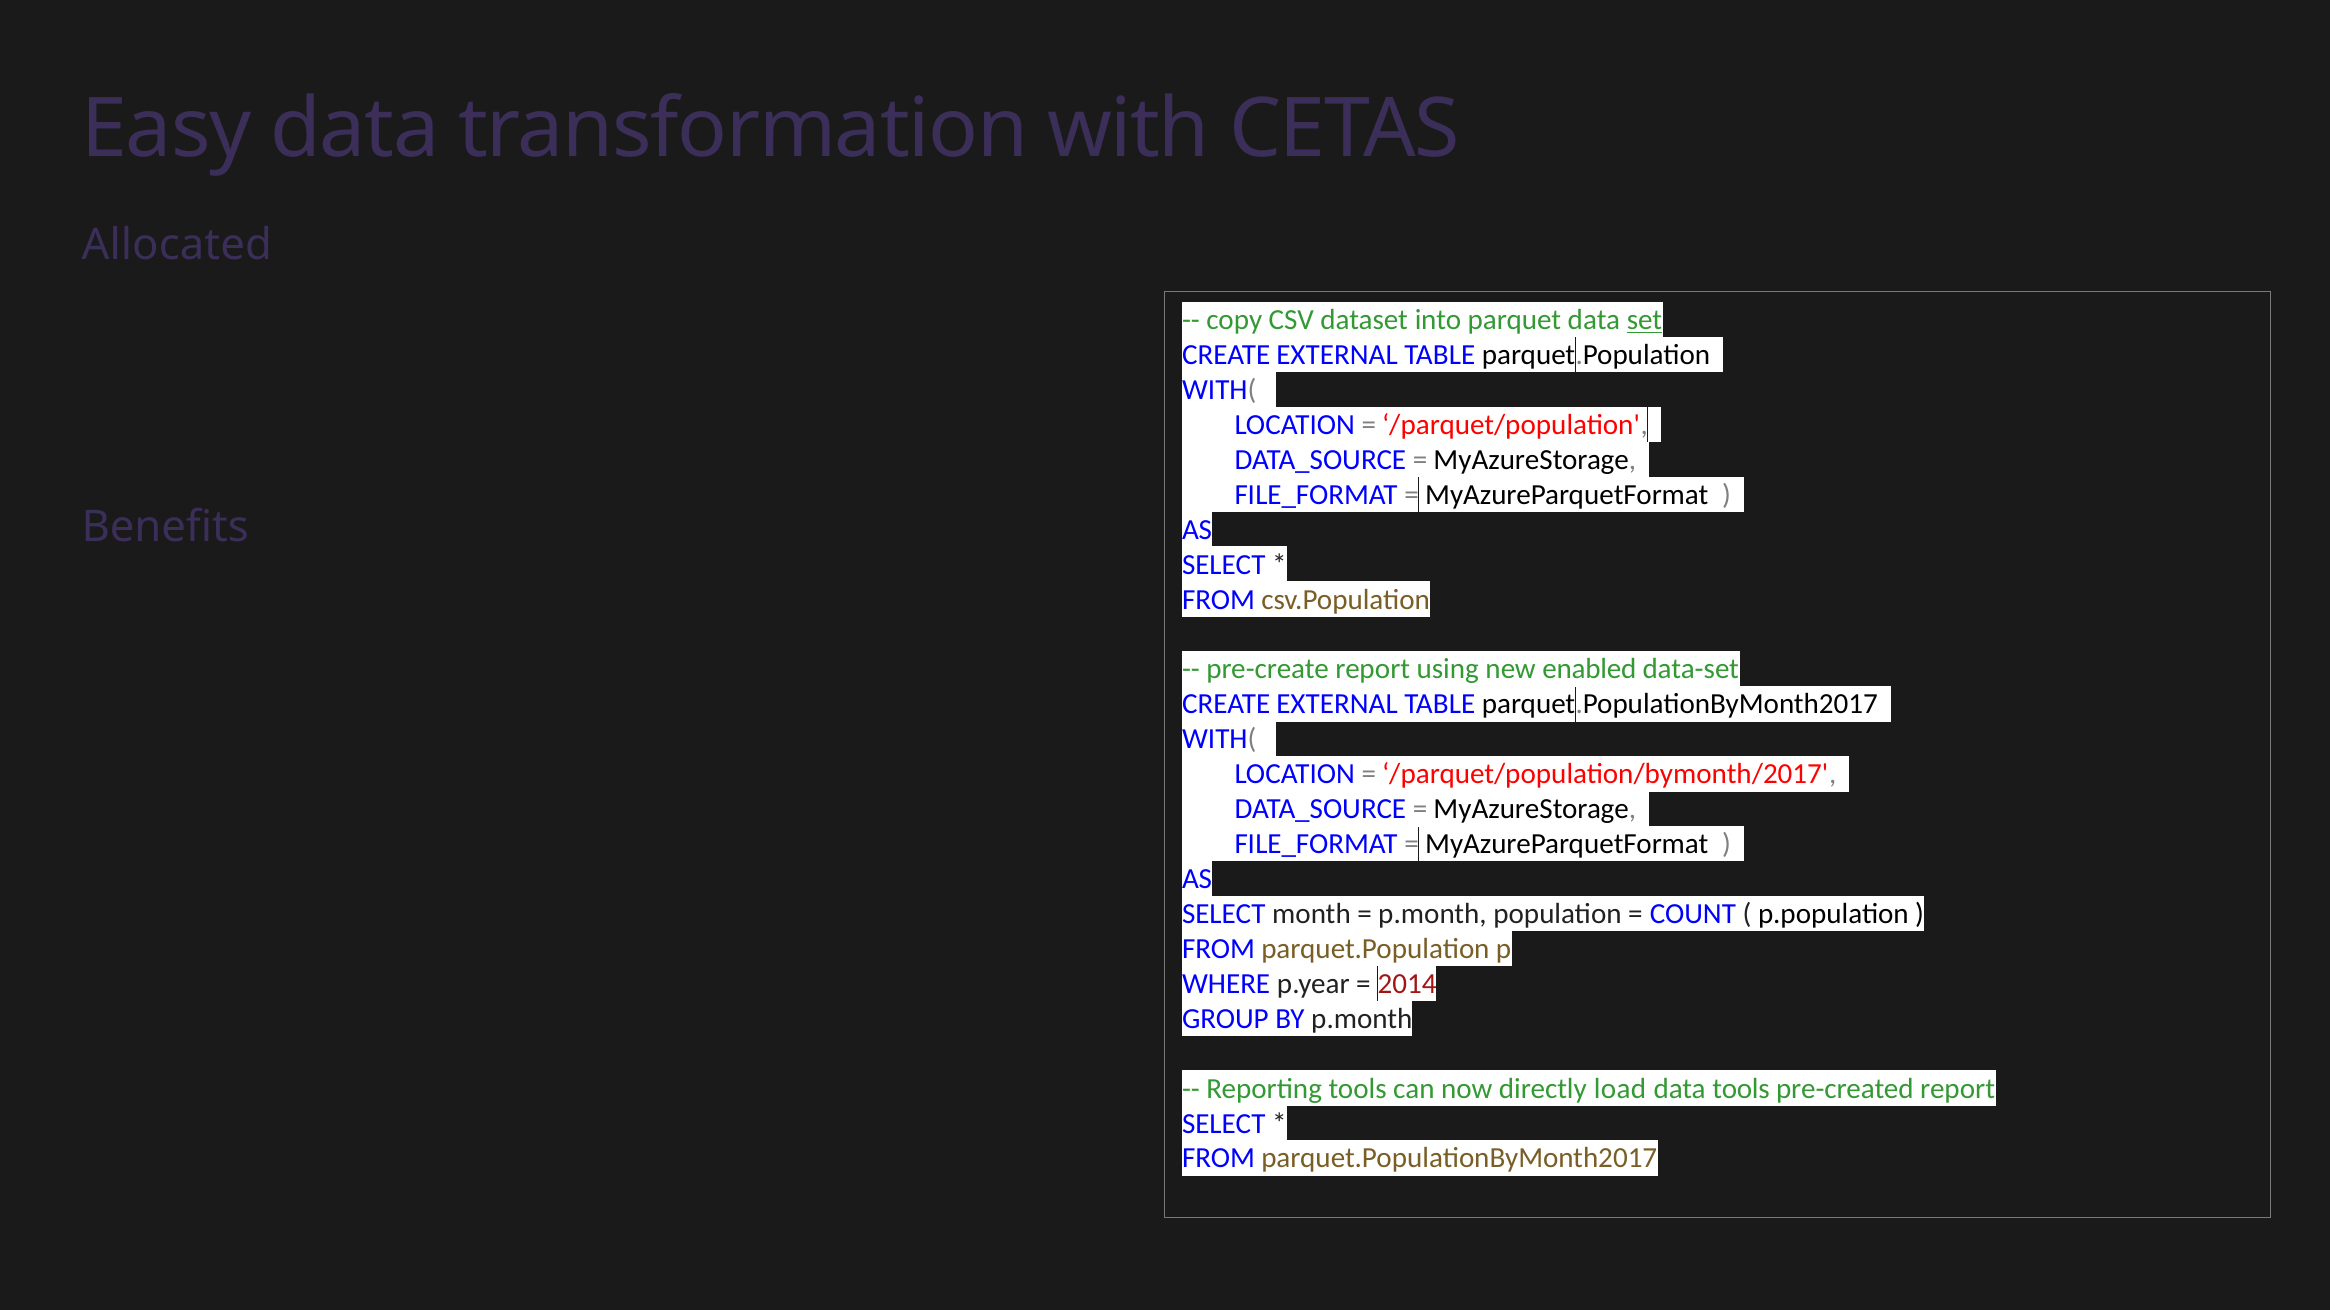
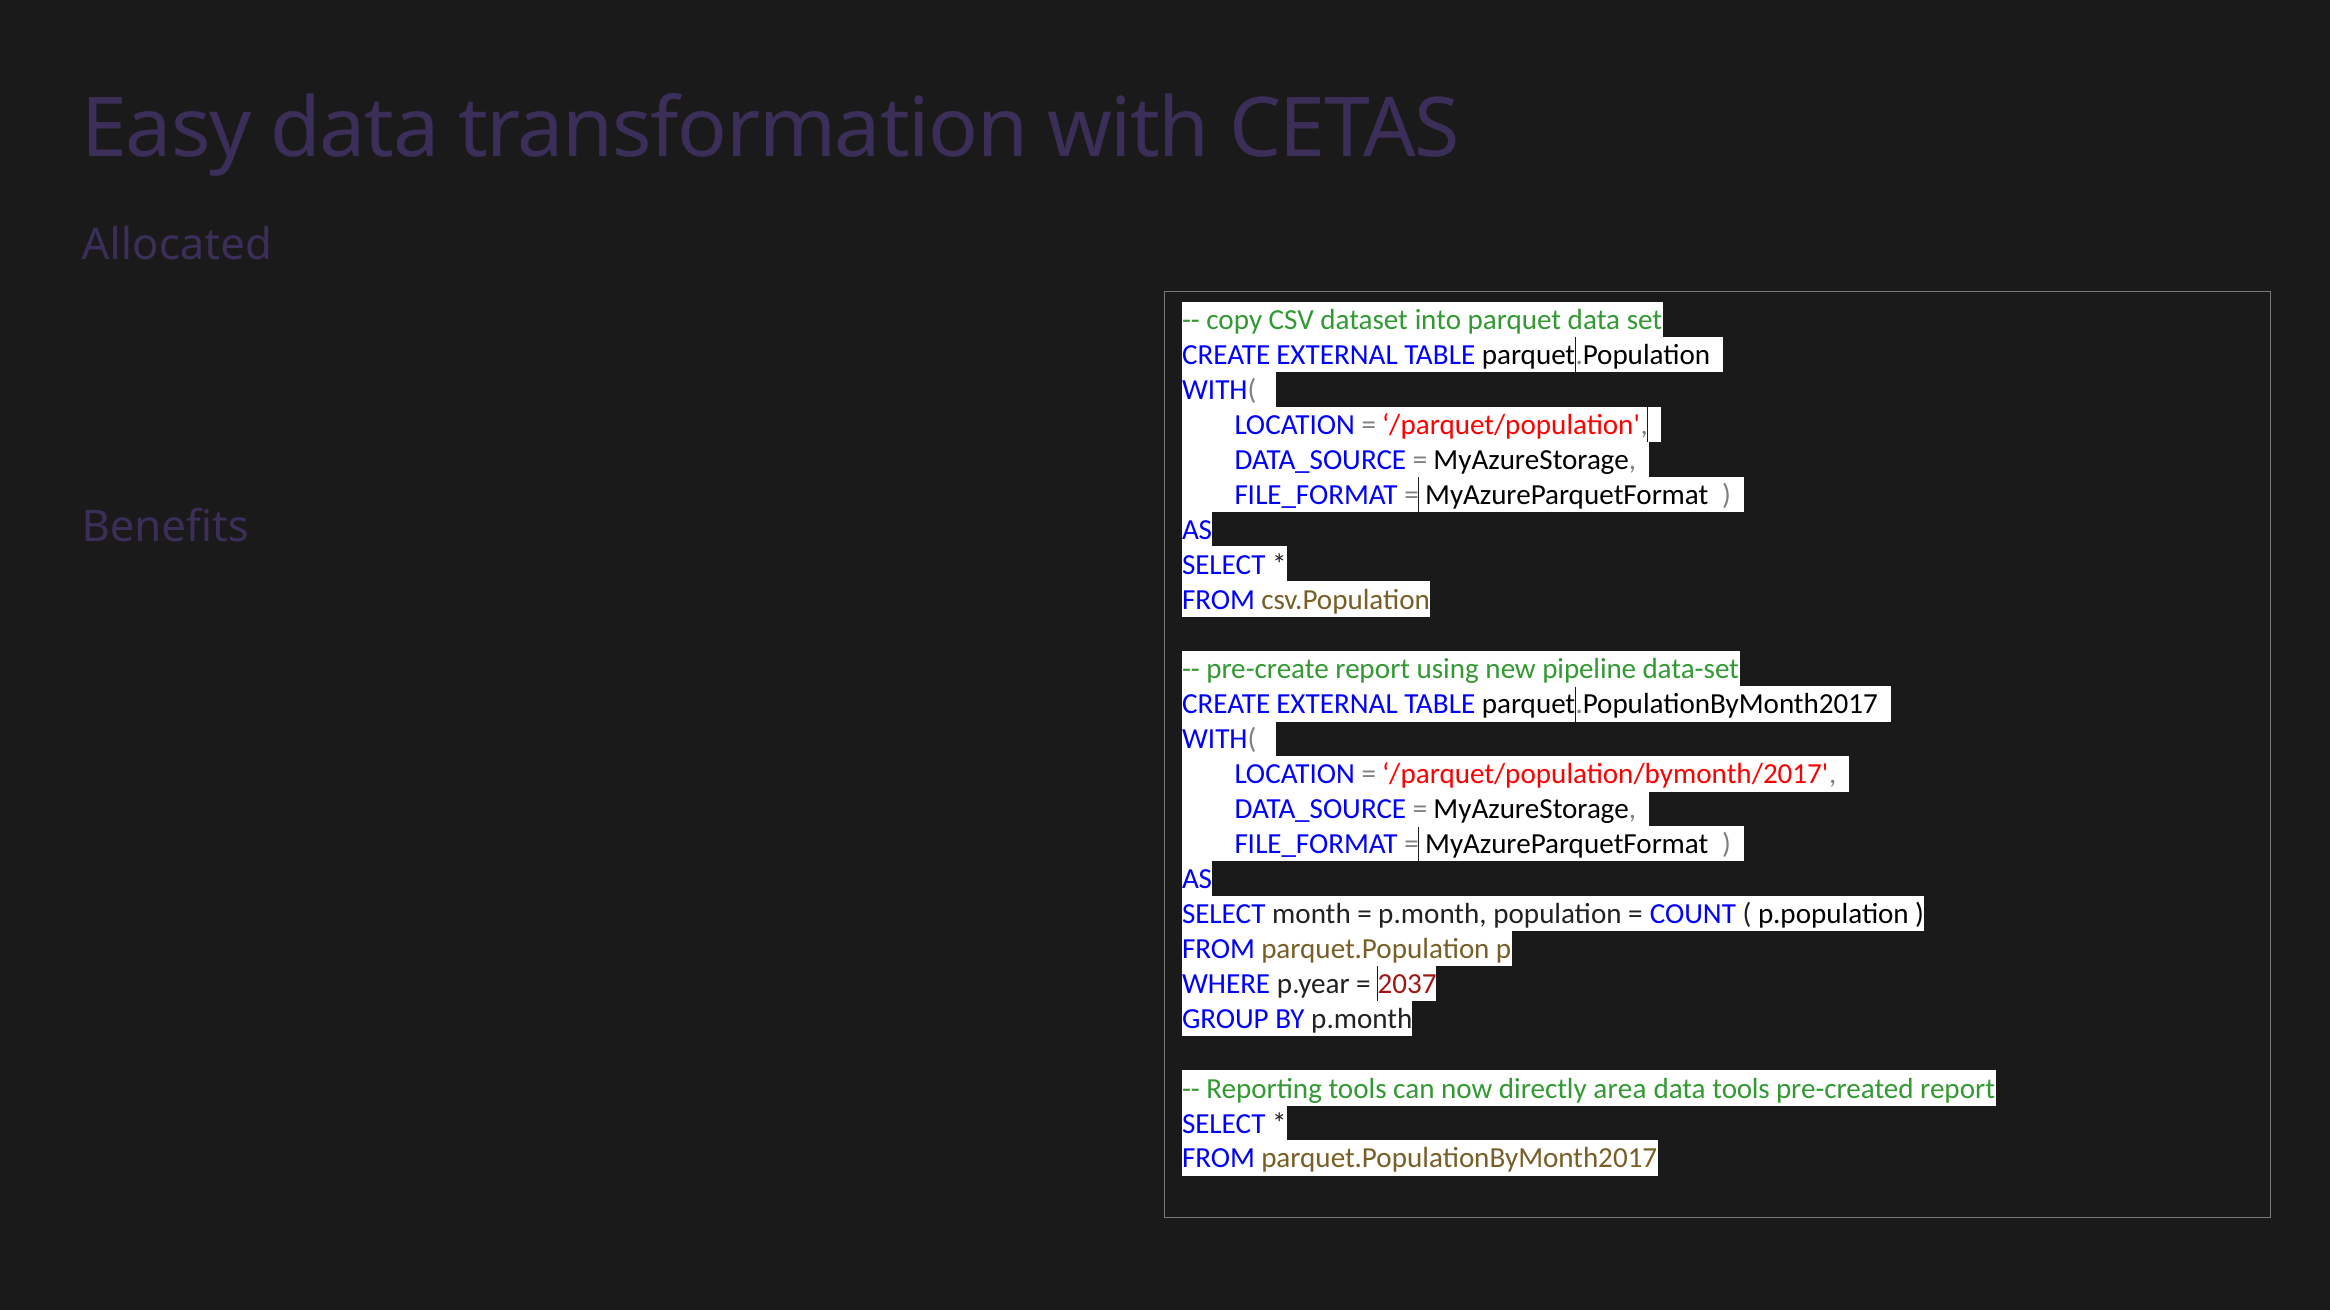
set at (1644, 320) underline: present -> none
enabled: enabled -> pipeline
2014: 2014 -> 2037
load: load -> area
